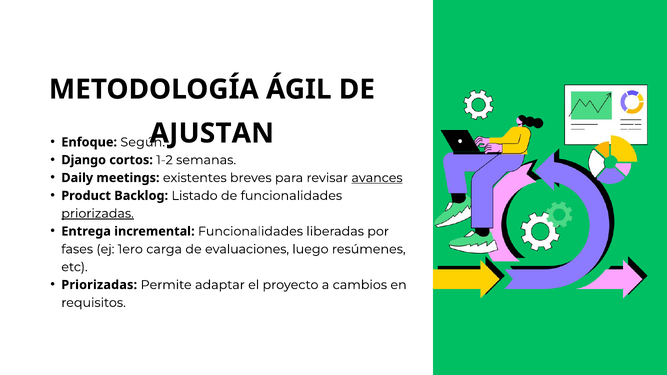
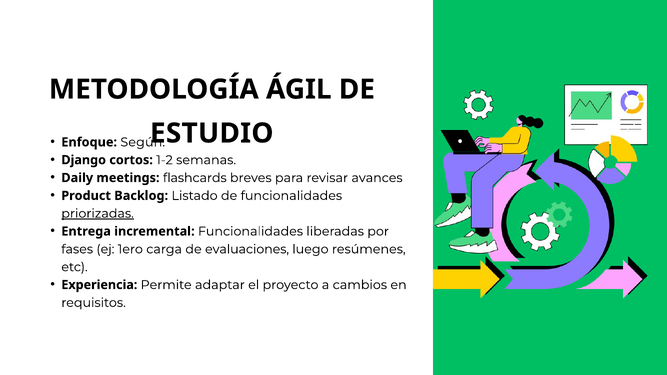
AJUSTAN: AJUSTAN -> ESTUDIO
existentes: existentes -> flashcards
avances underline: present -> none
Priorizadas at (99, 285): Priorizadas -> Experiencia
